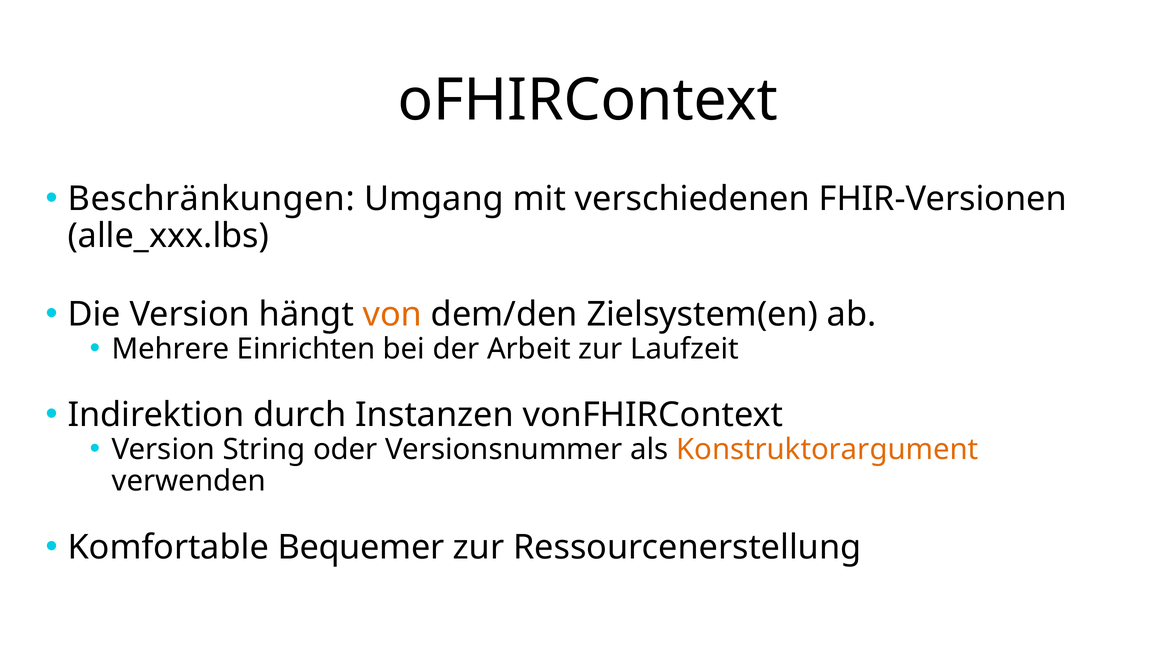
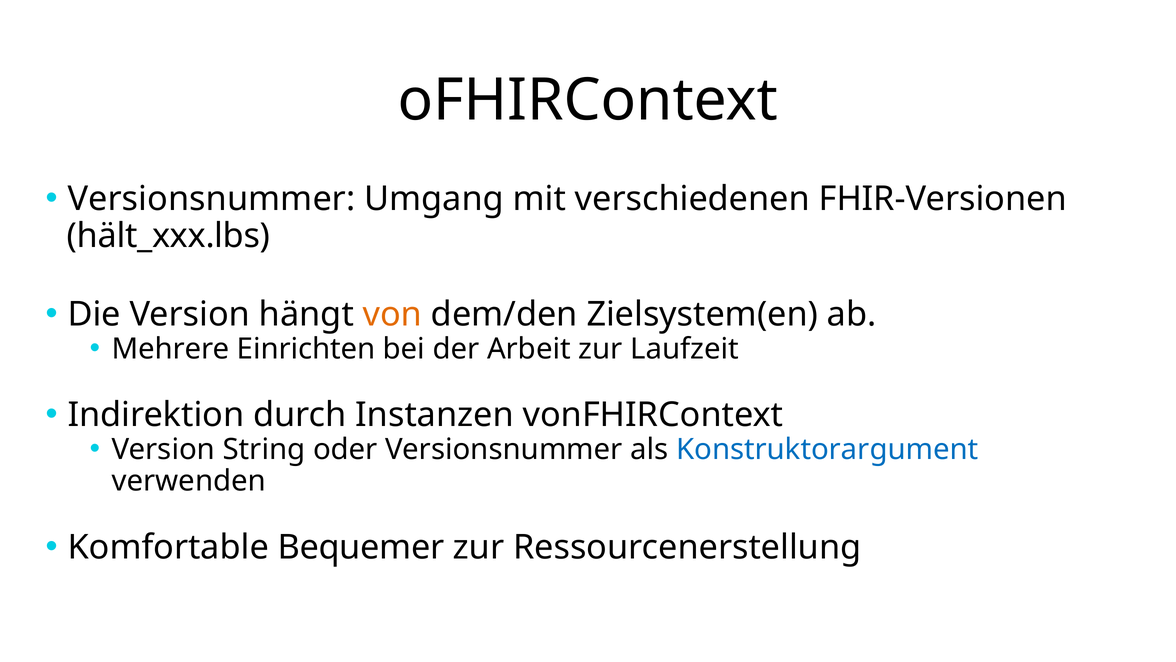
Beschränkungen at (211, 199): Beschränkungen -> Versionsnummer
alle_xxx.lbs: alle_xxx.lbs -> hält_xxx.lbs
Konstruktorargument colour: orange -> blue
